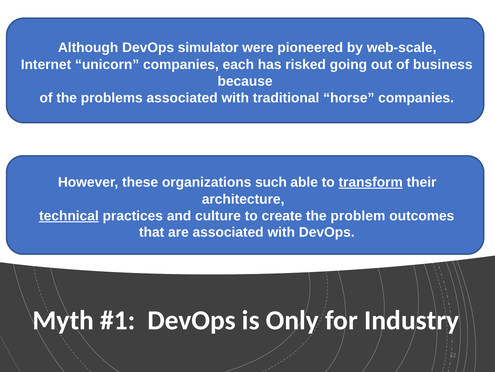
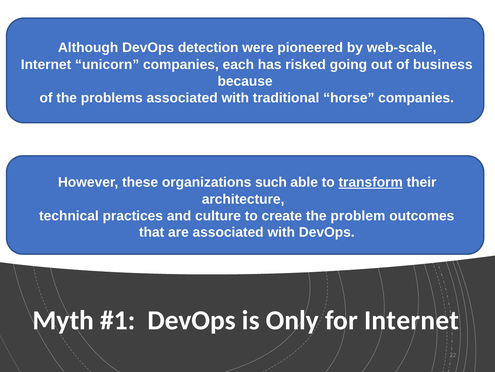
simulator: simulator -> detection
technical underline: present -> none
for Industry: Industry -> Internet
